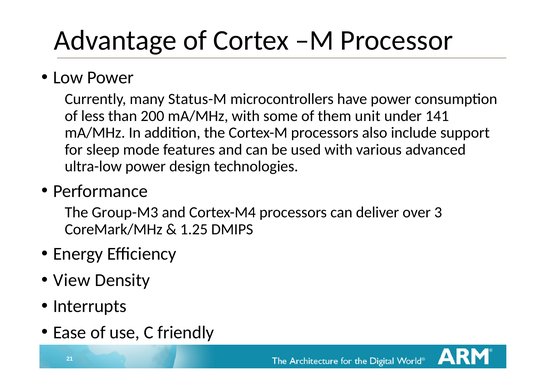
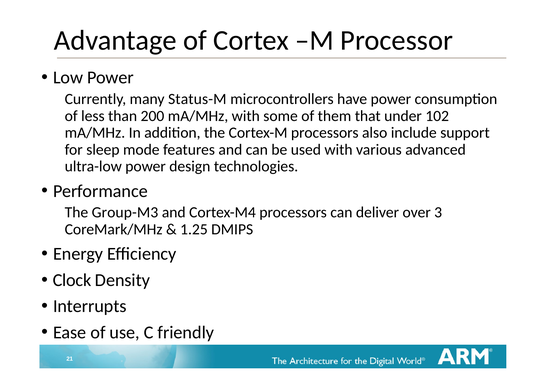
unit: unit -> that
141: 141 -> 102
View: View -> Clock
